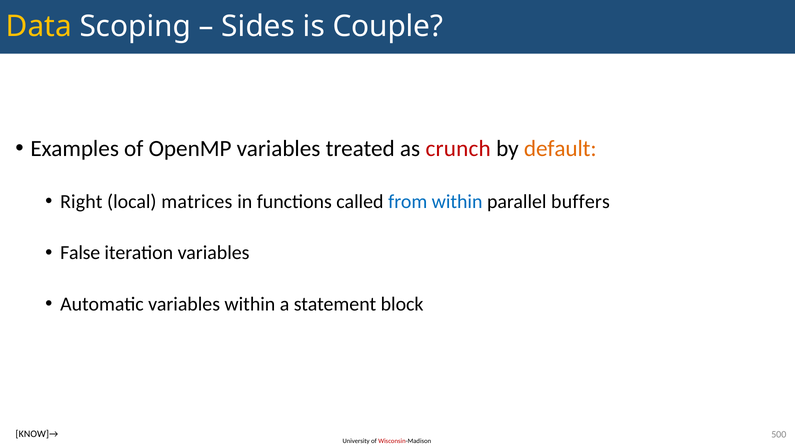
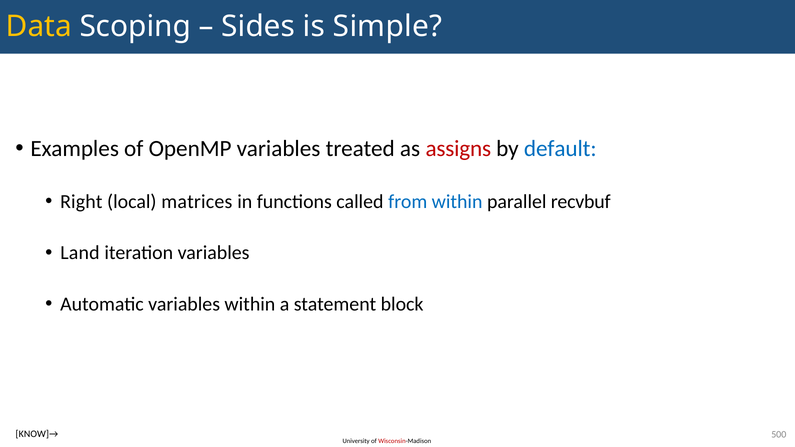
Couple: Couple -> Simple
crunch: crunch -> assigns
default colour: orange -> blue
buffers: buffers -> recvbuf
False: False -> Land
